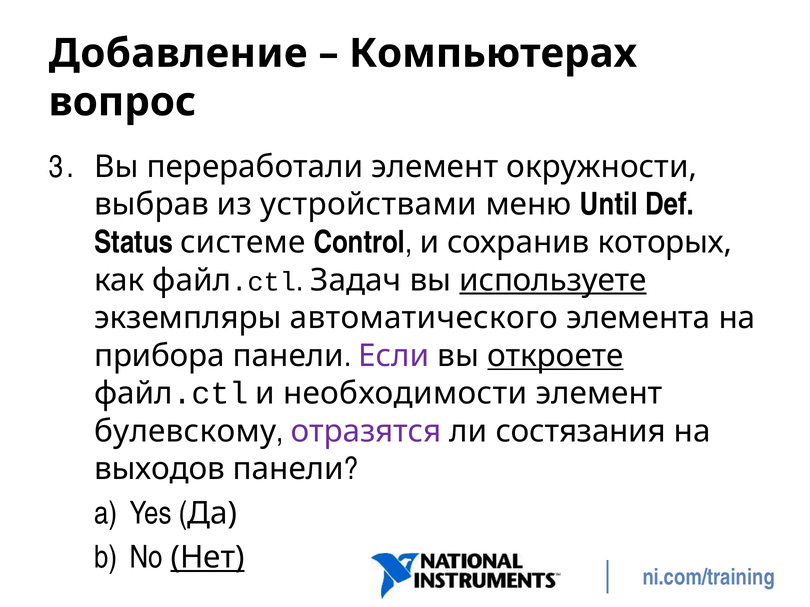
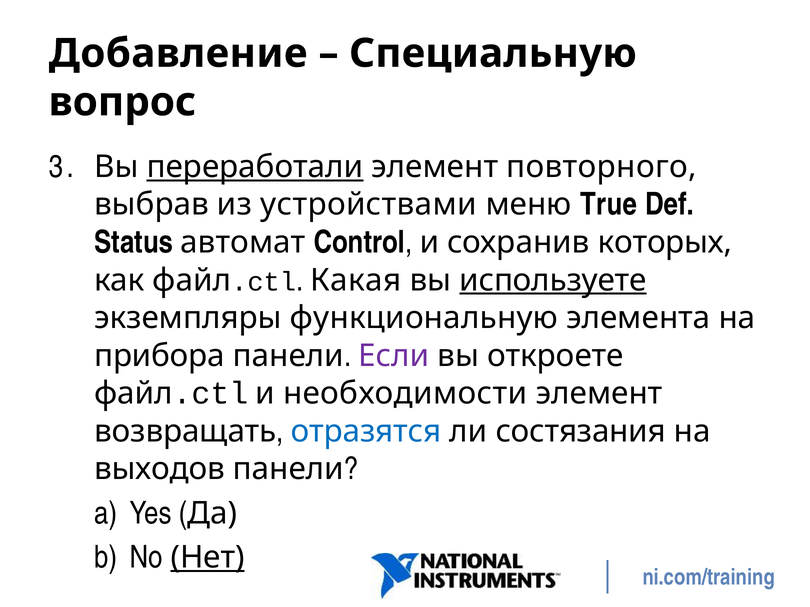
Компьютерах: Компьютерах -> Специальную
переработали underline: none -> present
окружности: окружности -> повторного
Until: Until -> True
системе: системе -> автомат
Задач: Задач -> Какая
автоматического: автоматического -> функциональную
откроете underline: present -> none
булевскому: булевскому -> возвращать
отразятся colour: purple -> blue
